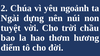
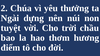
ngoảnh: ngoảnh -> thưởng
